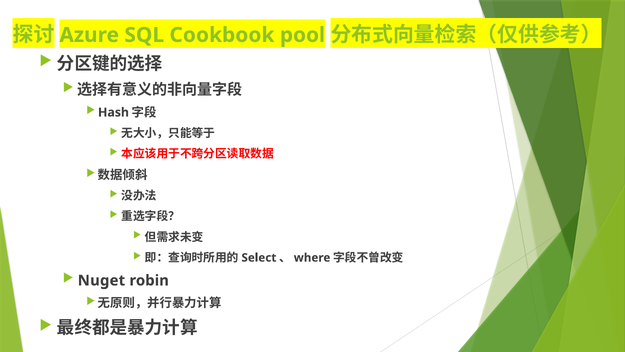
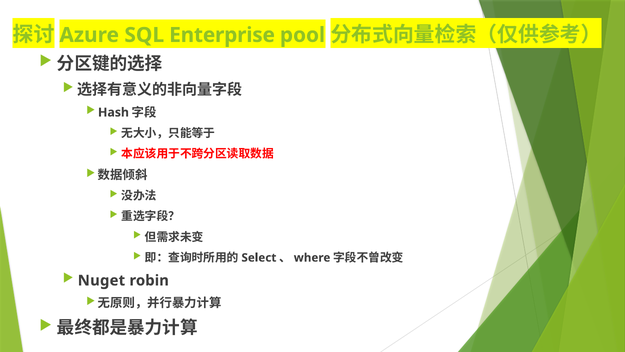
Cookbook: Cookbook -> Enterprise
